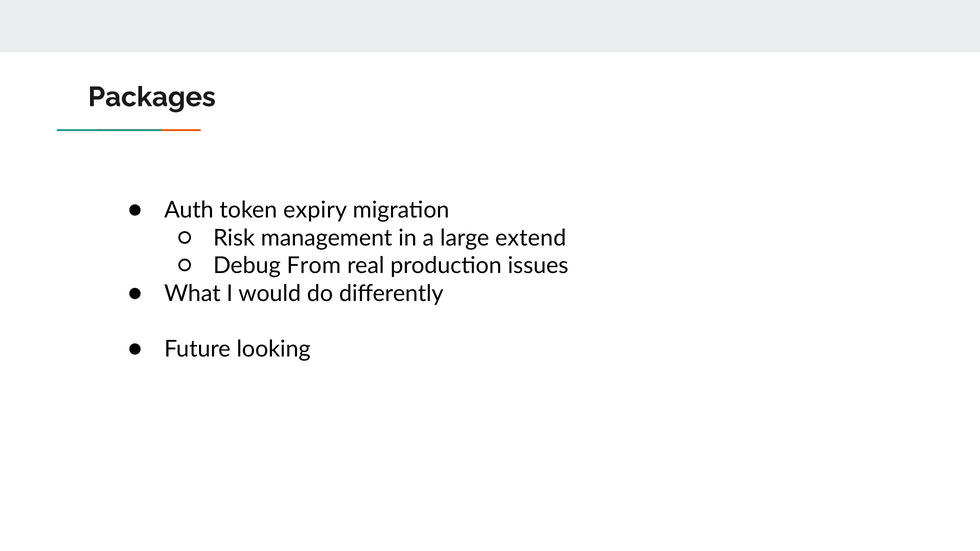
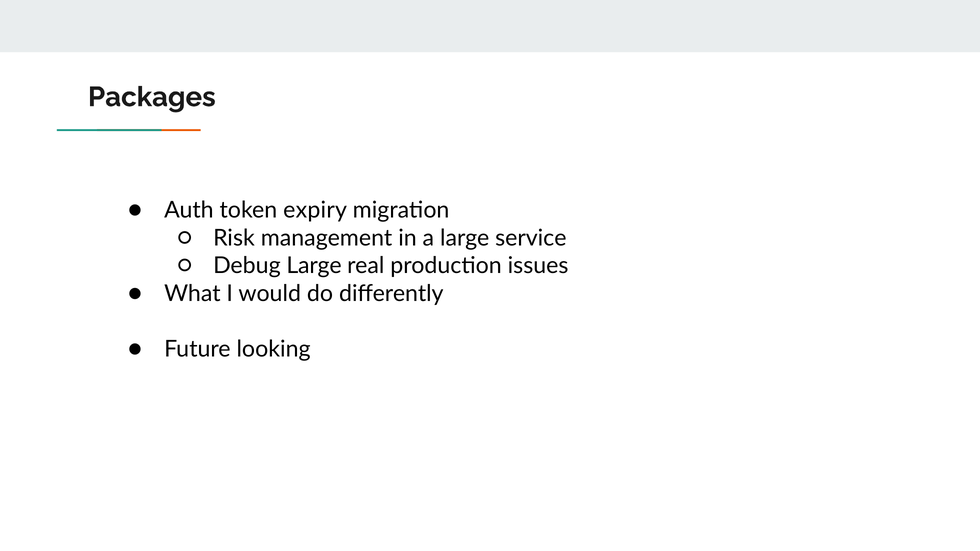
extend: extend -> service
Debug From: From -> Large
